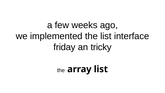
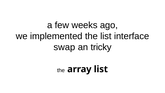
friday: friday -> swap
